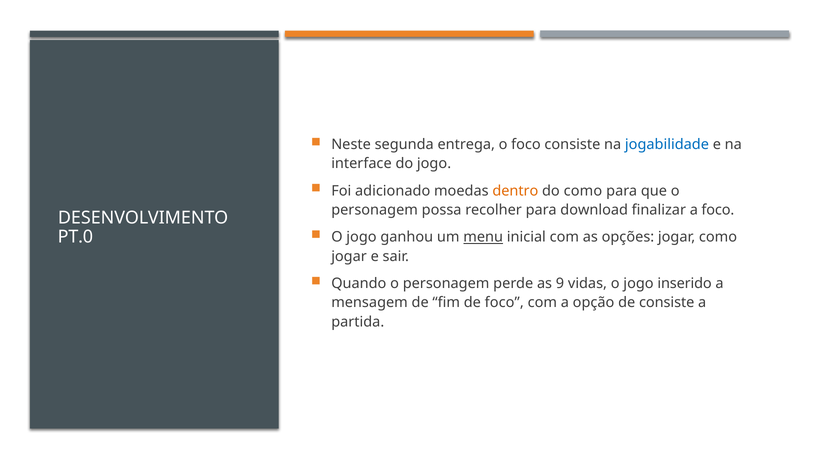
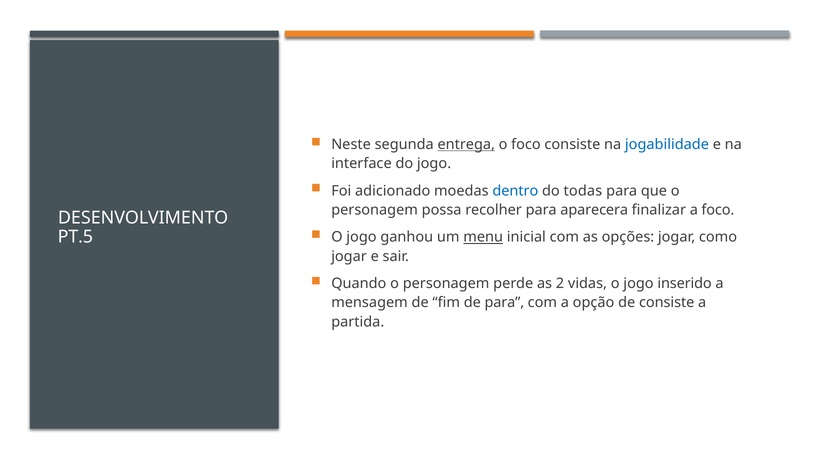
entrega underline: none -> present
dentro colour: orange -> blue
do como: como -> todas
download: download -> aparecera
PT.0: PT.0 -> PT.5
9: 9 -> 2
de foco: foco -> para
